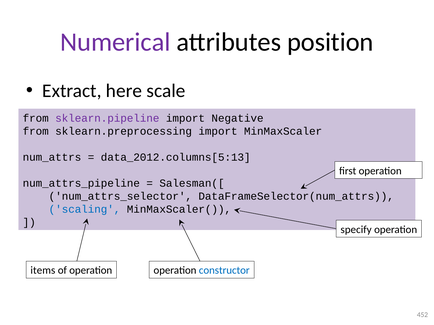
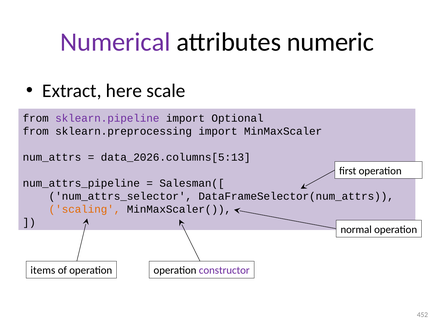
position: position -> numeric
Negative: Negative -> Optional
data_2012.columns[5:13: data_2012.columns[5:13 -> data_2026.columns[5:13
scaling colour: blue -> orange
specify: specify -> normal
constructor colour: blue -> purple
